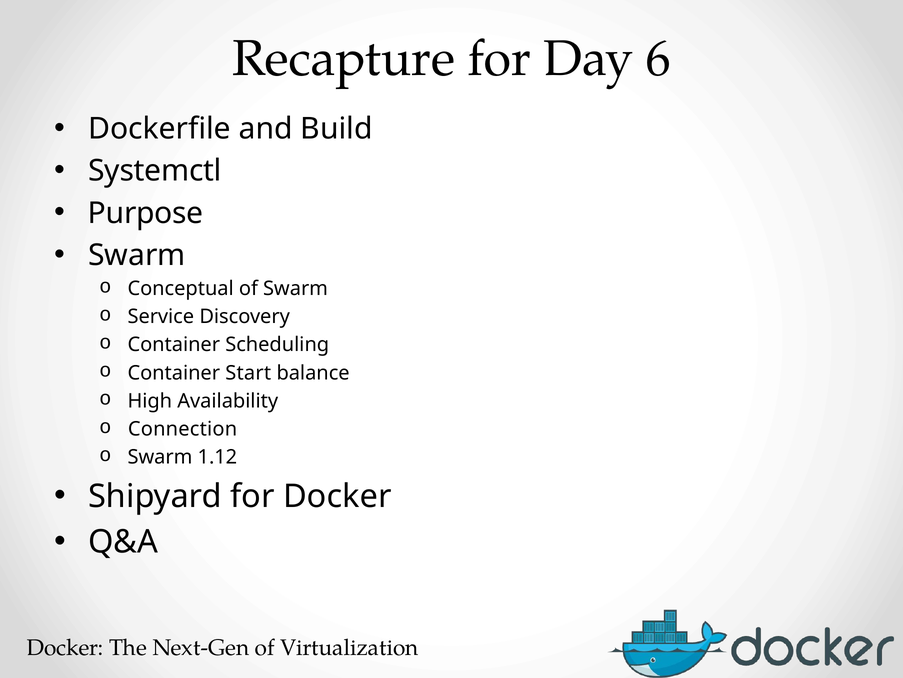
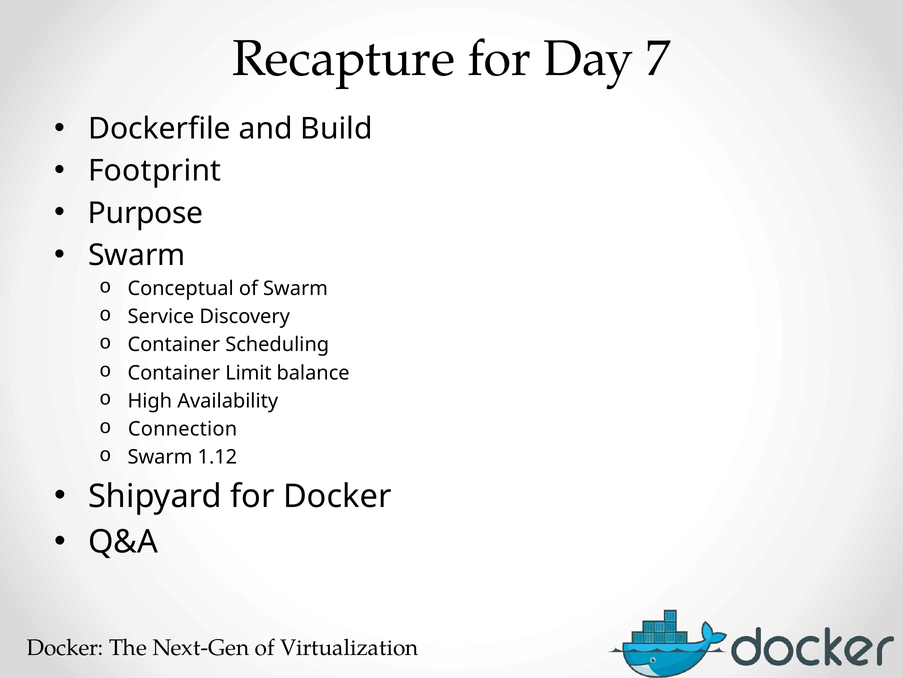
6: 6 -> 7
Systemctl: Systemctl -> Footprint
Start: Start -> Limit
